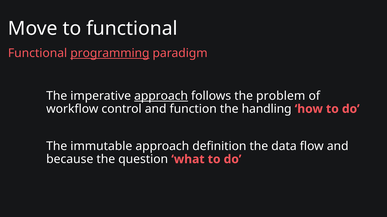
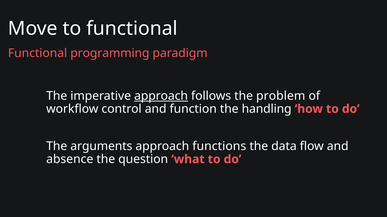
programming underline: present -> none
immutable: immutable -> arguments
definition: definition -> functions
because: because -> absence
